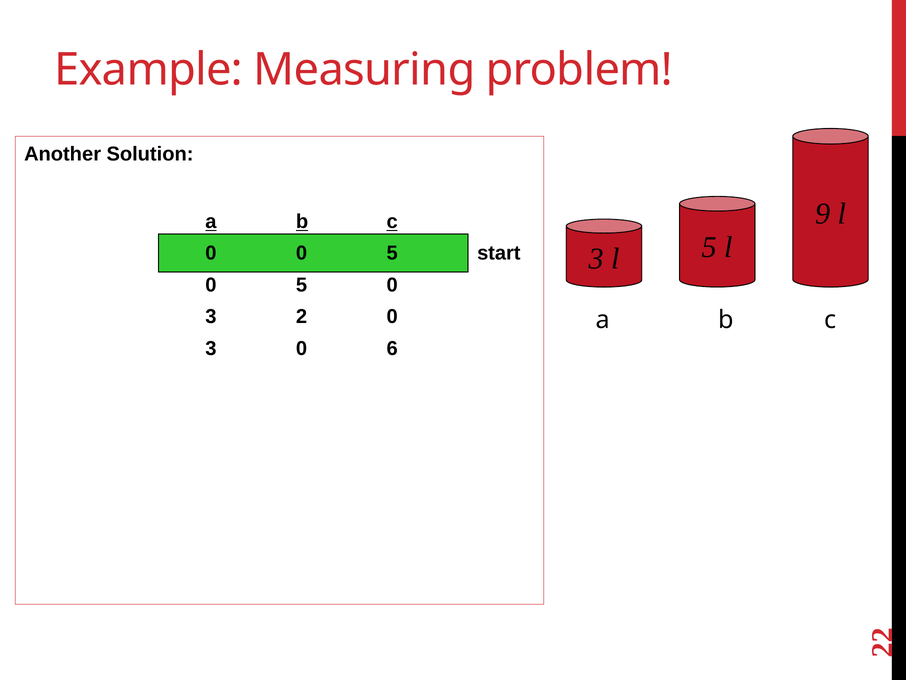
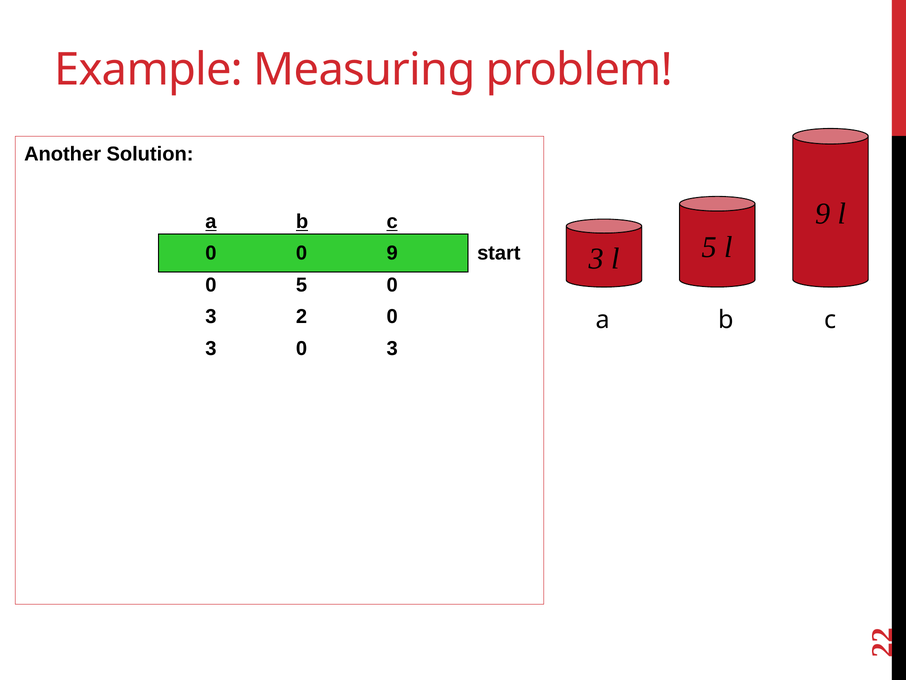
0 0 5: 5 -> 9
6 at (392, 348): 6 -> 3
